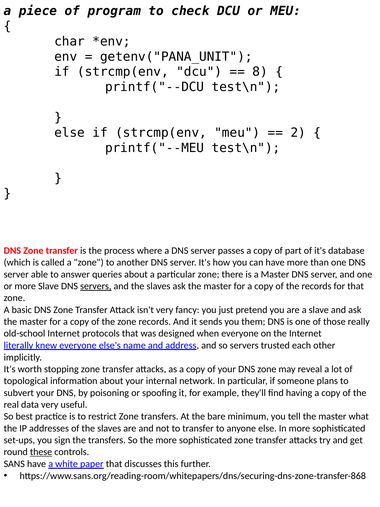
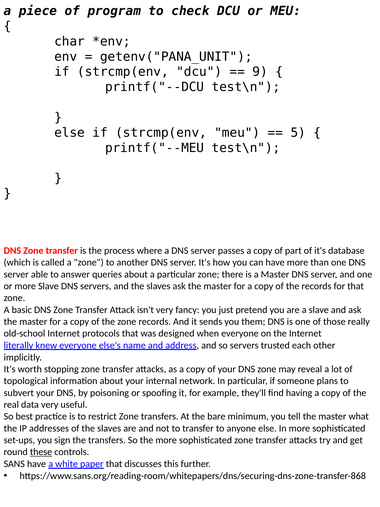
8: 8 -> 9
2: 2 -> 5
servers at (96, 286) underline: present -> none
